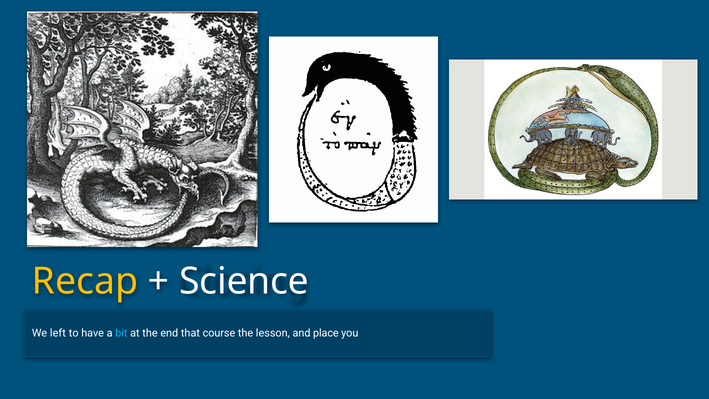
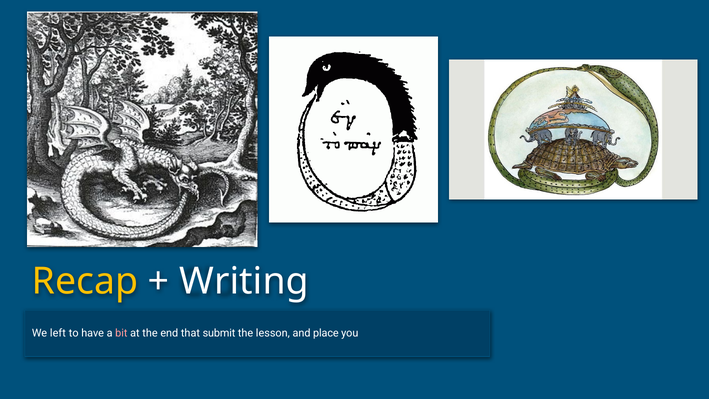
Science: Science -> Writing
bit colour: light blue -> pink
course: course -> submit
